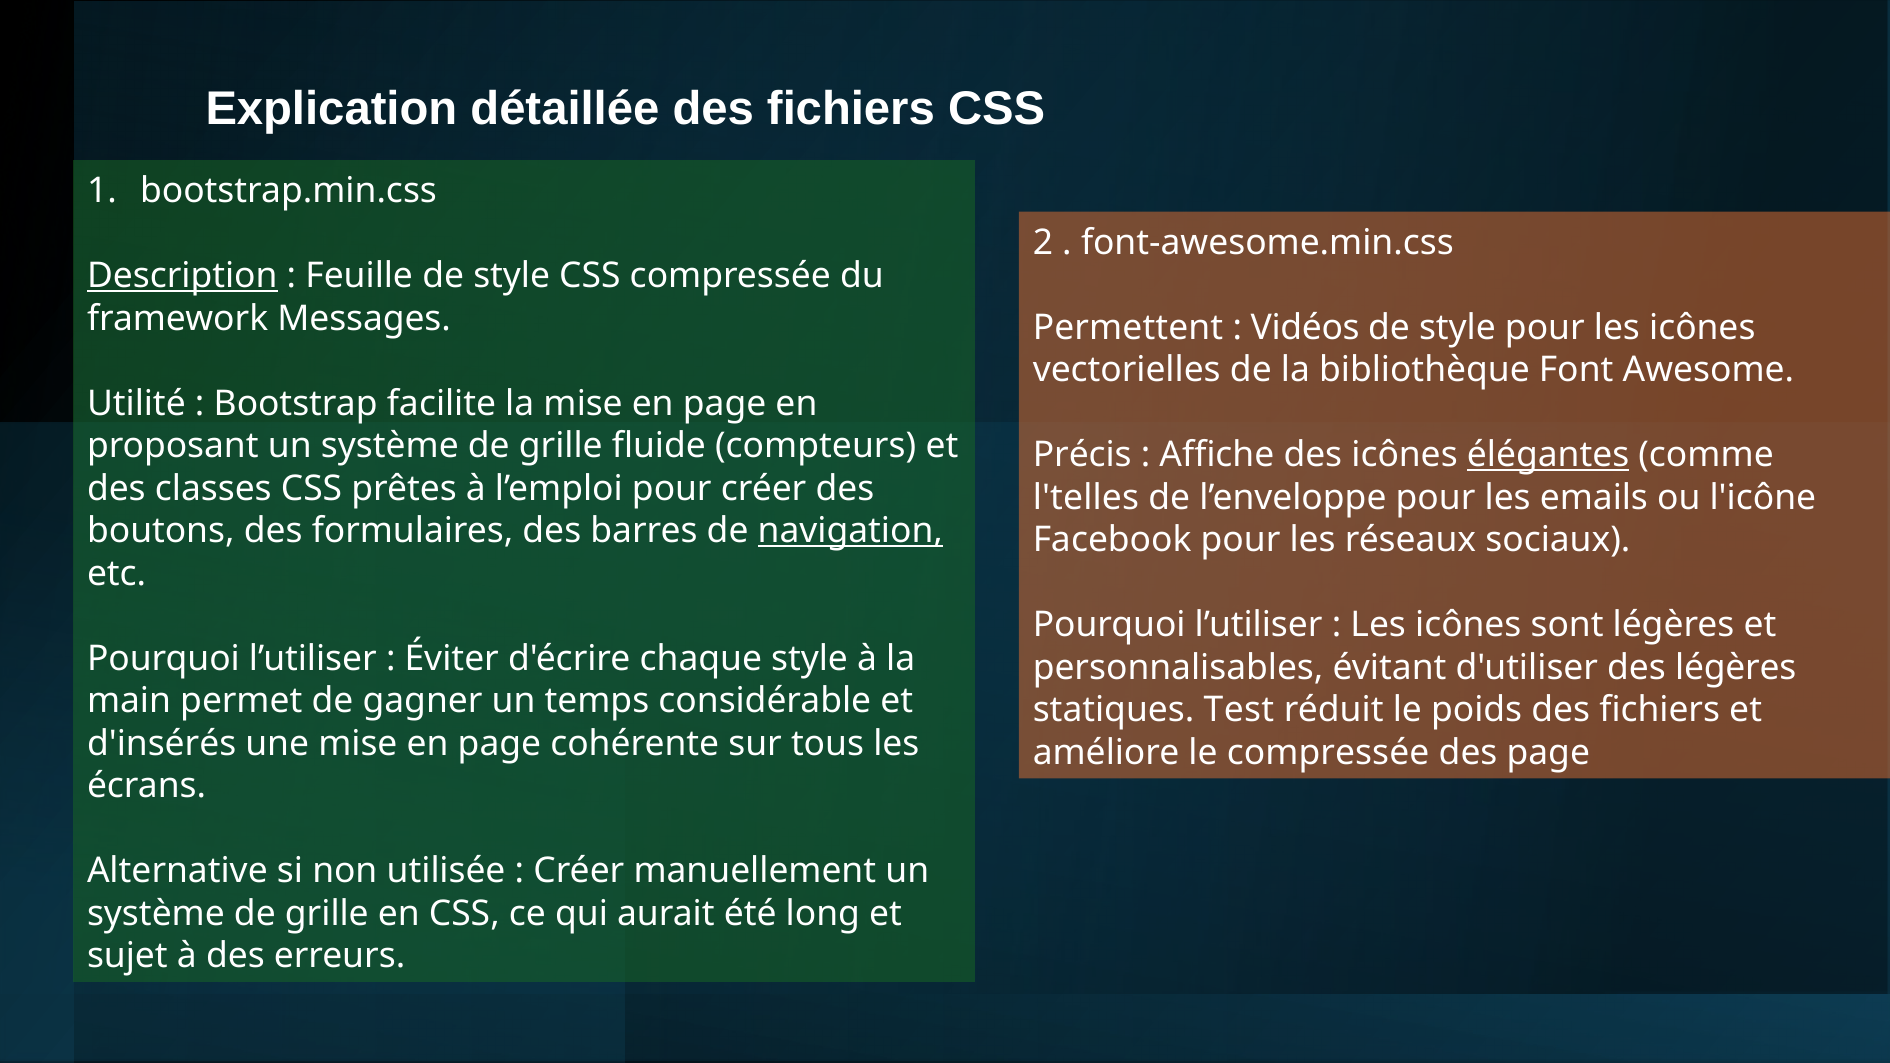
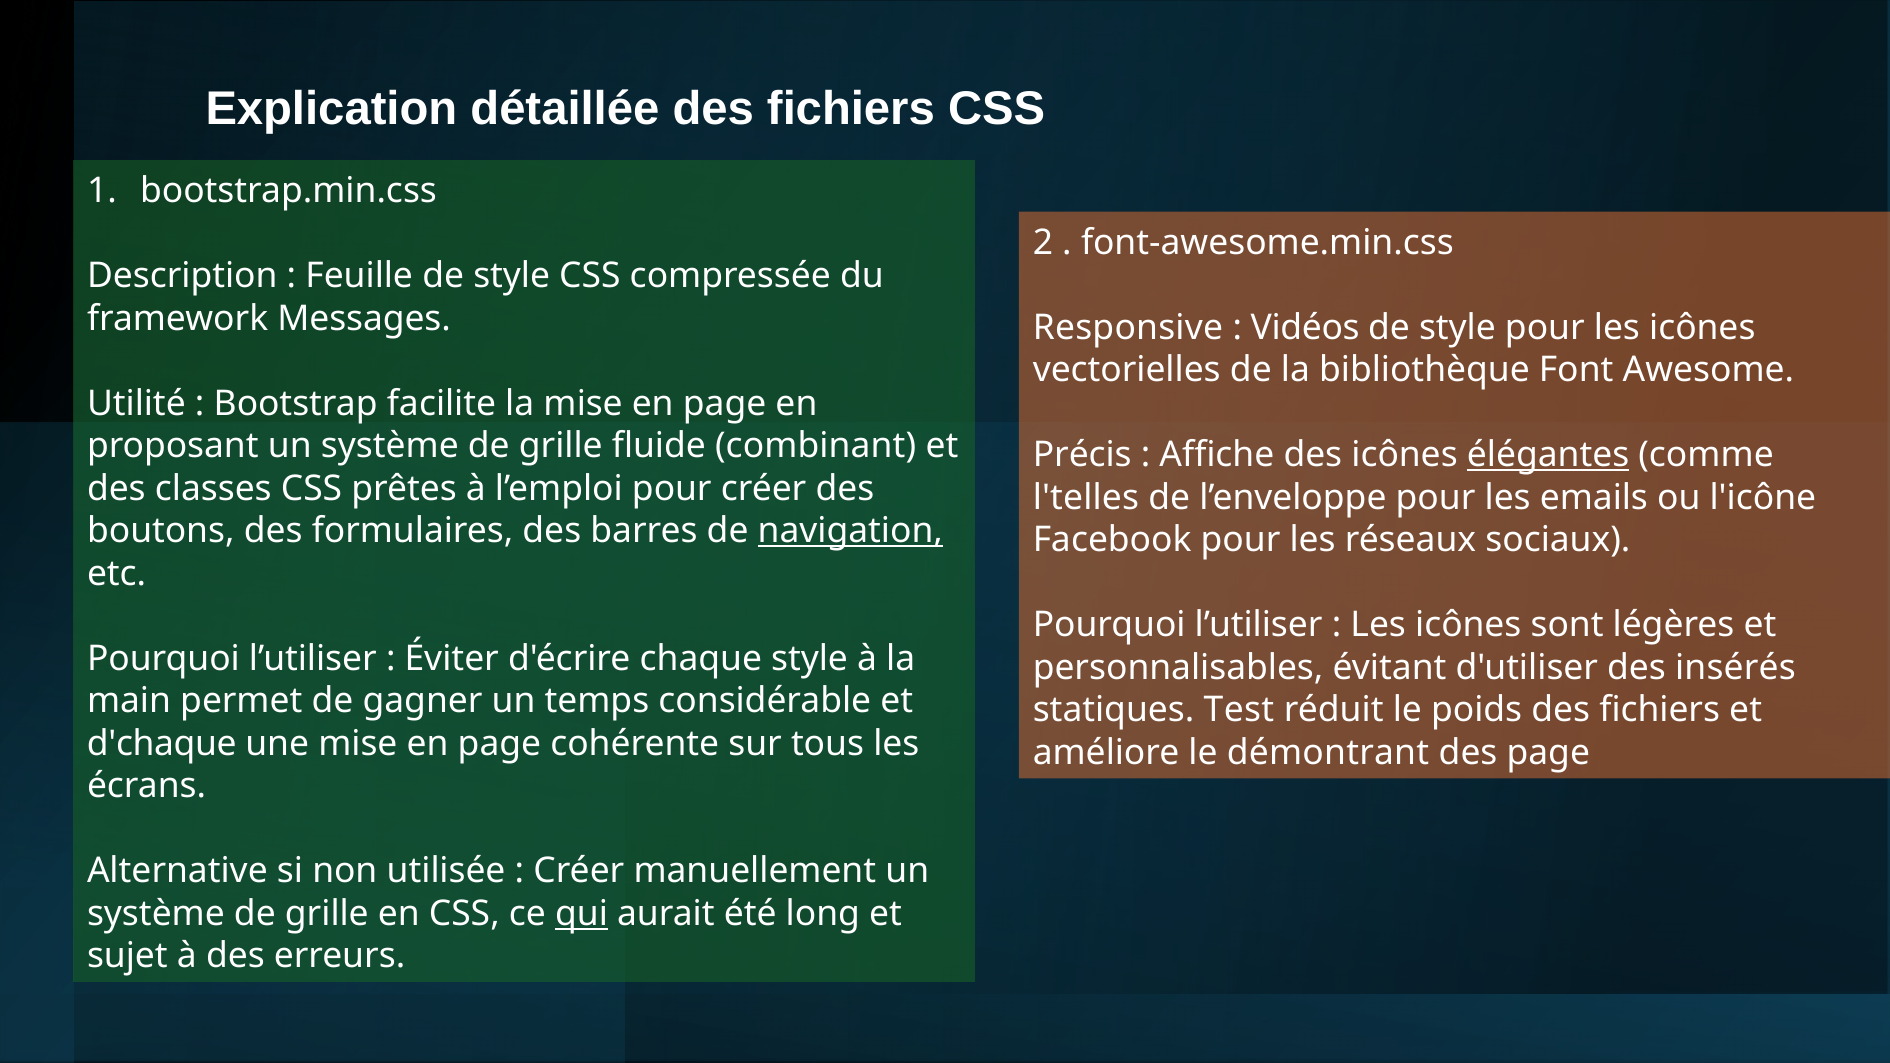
Description underline: present -> none
Permettent: Permettent -> Responsive
compteurs: compteurs -> combinant
des légères: légères -> insérés
d'insérés: d'insérés -> d'chaque
le compressée: compressée -> démontrant
qui underline: none -> present
